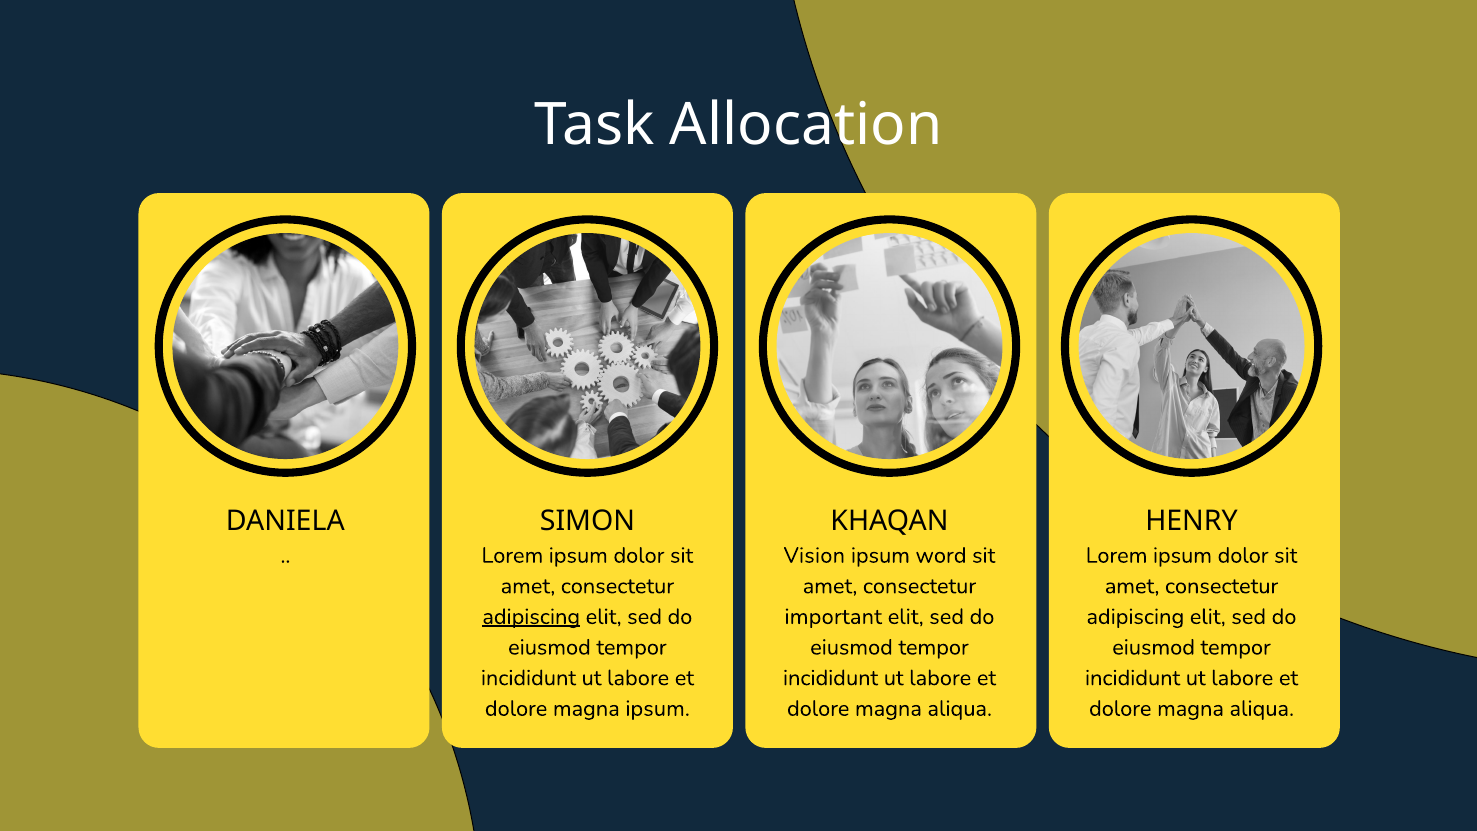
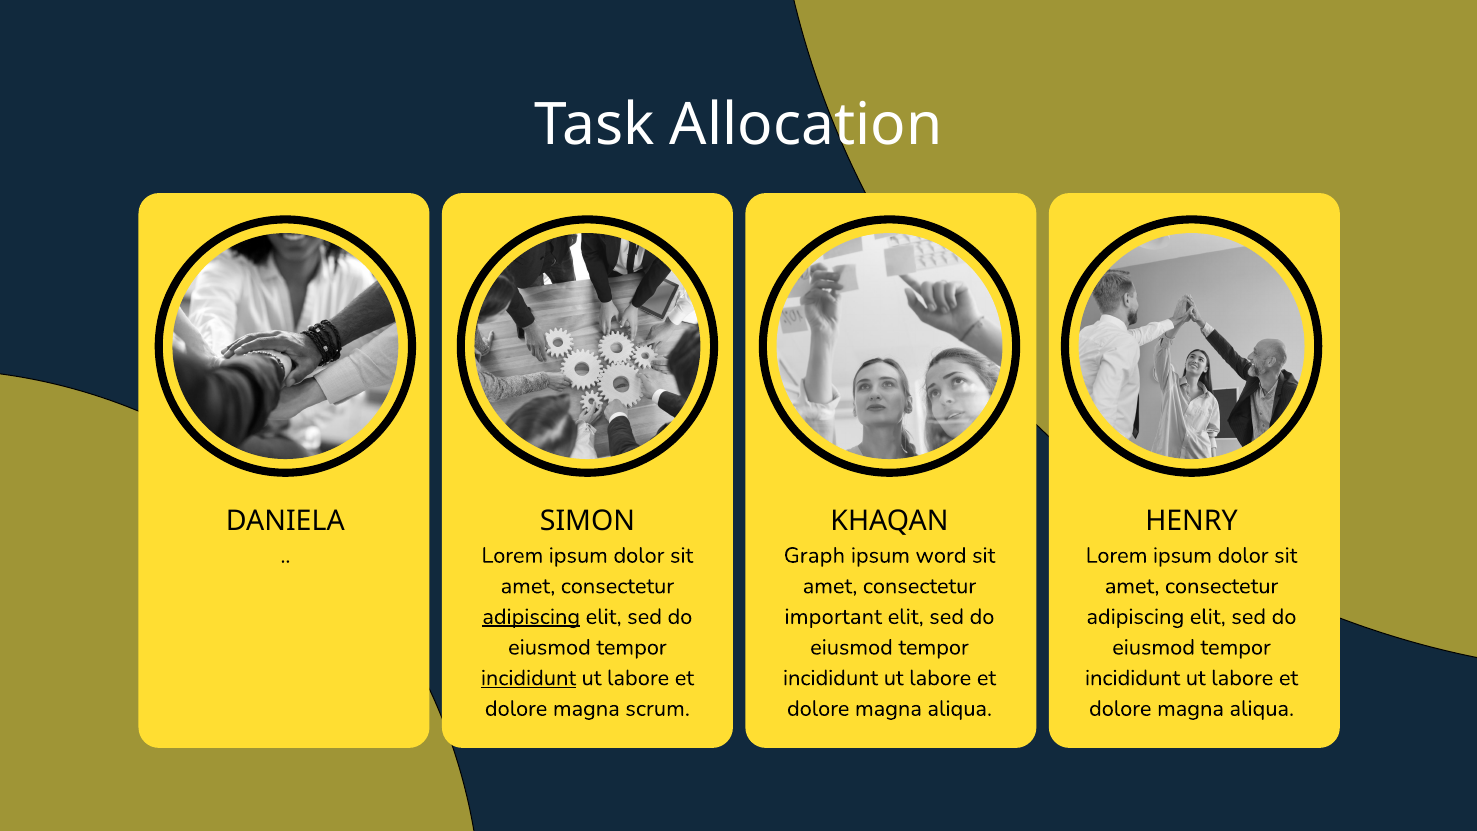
Vision: Vision -> Graph
incididunt at (528, 678) underline: none -> present
magna ipsum: ipsum -> scrum
